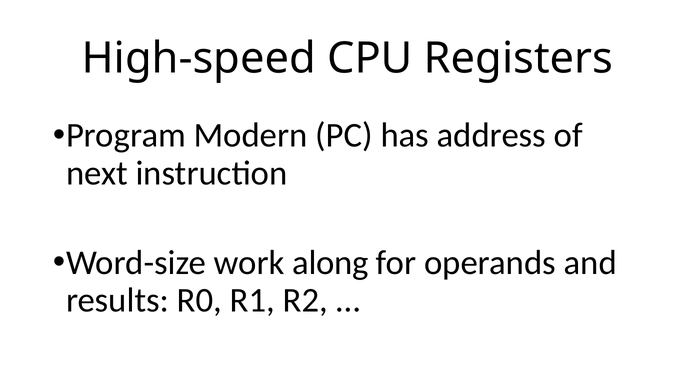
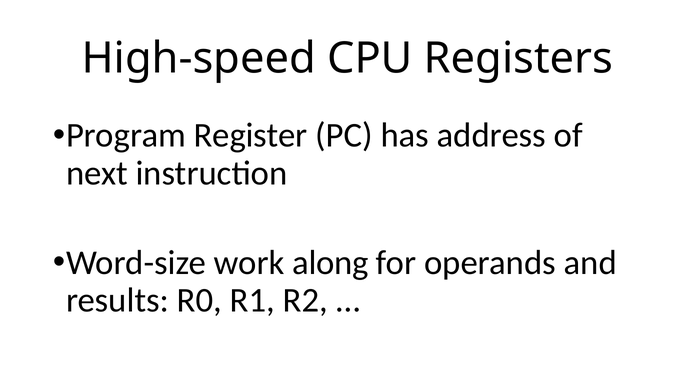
Modern: Modern -> Register
